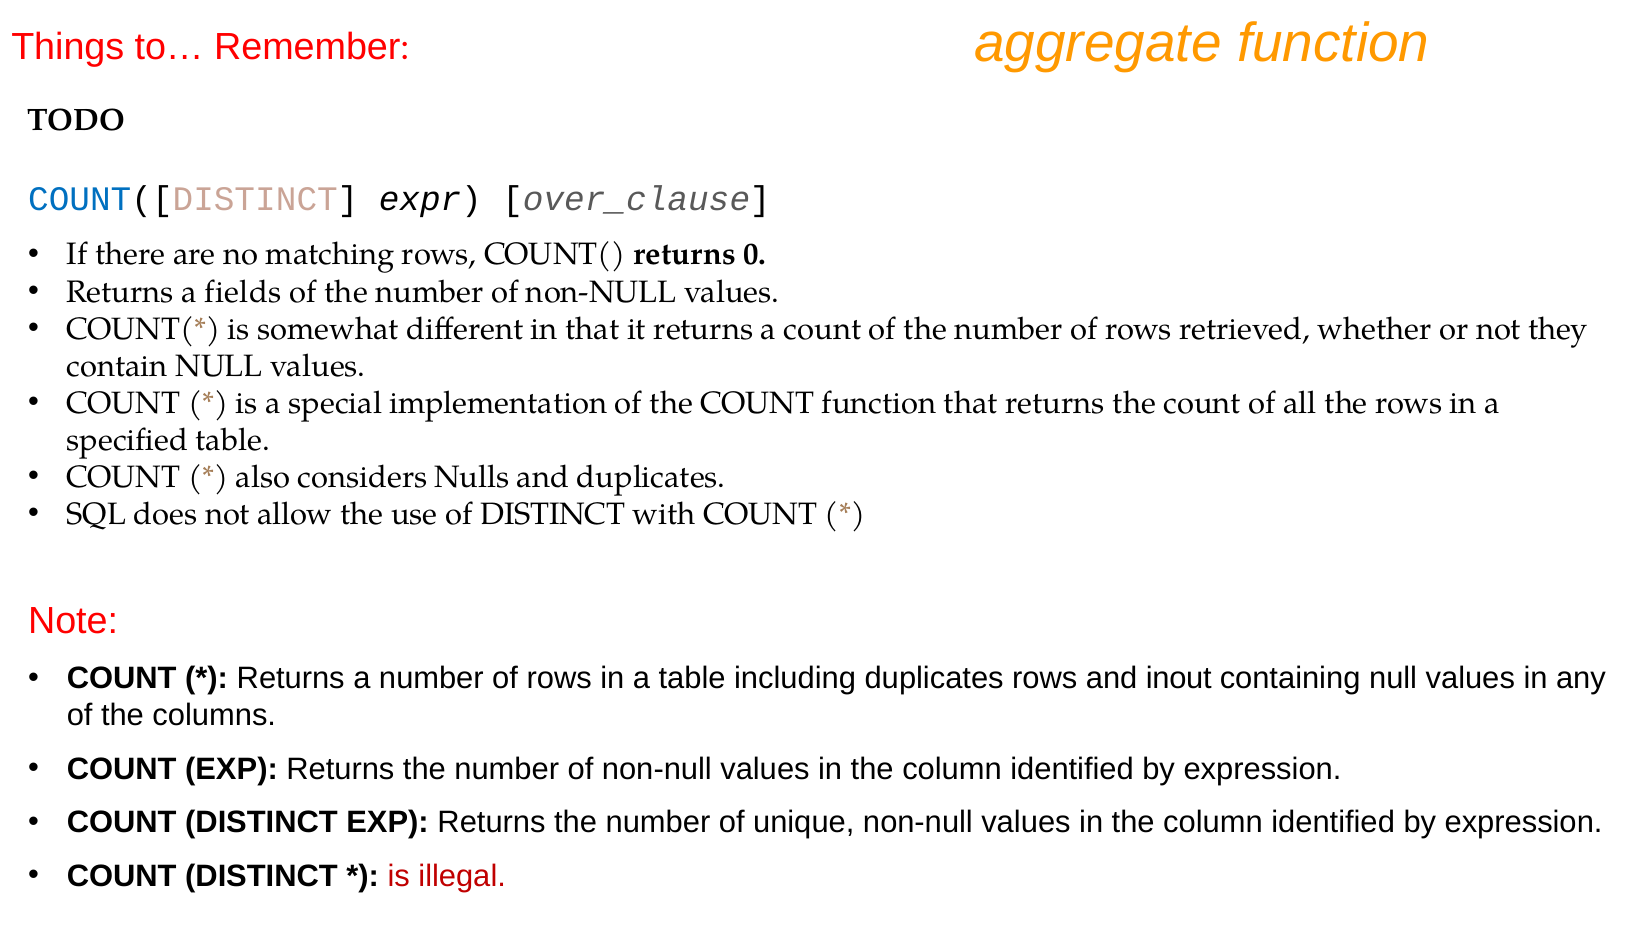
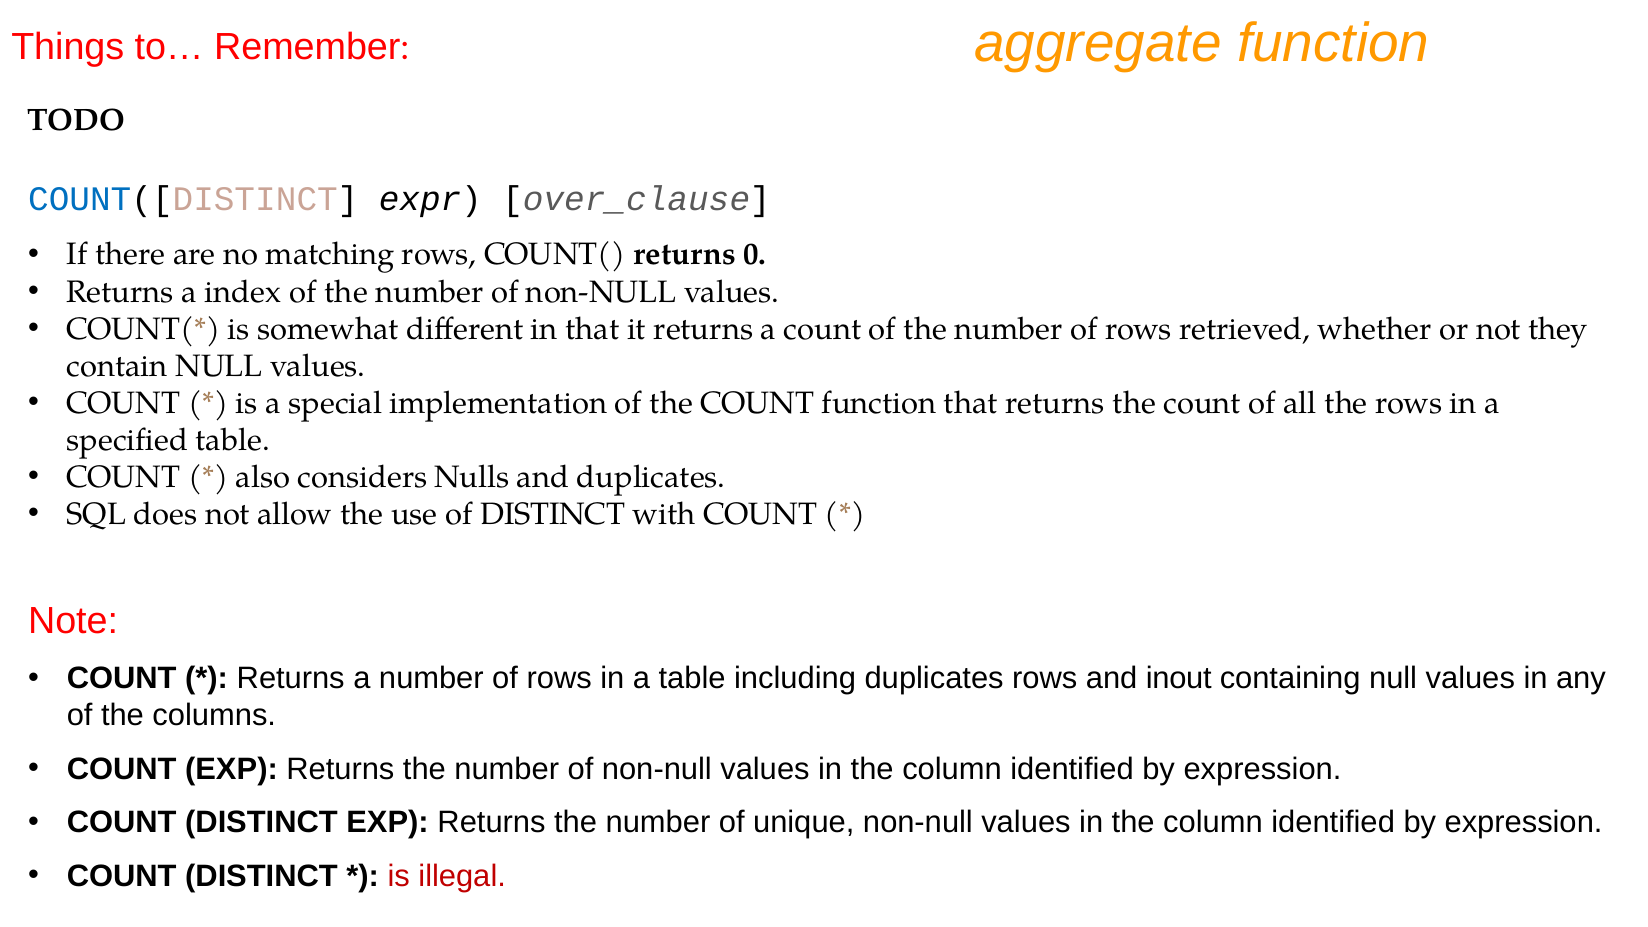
fields: fields -> index
